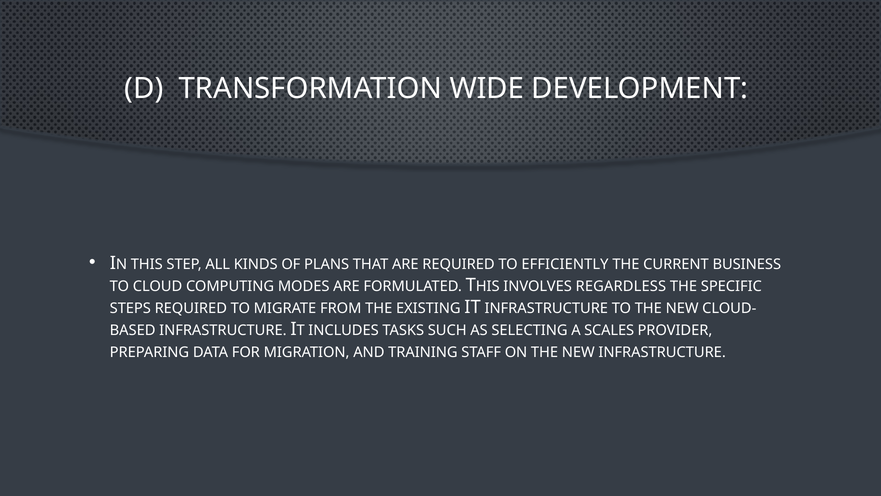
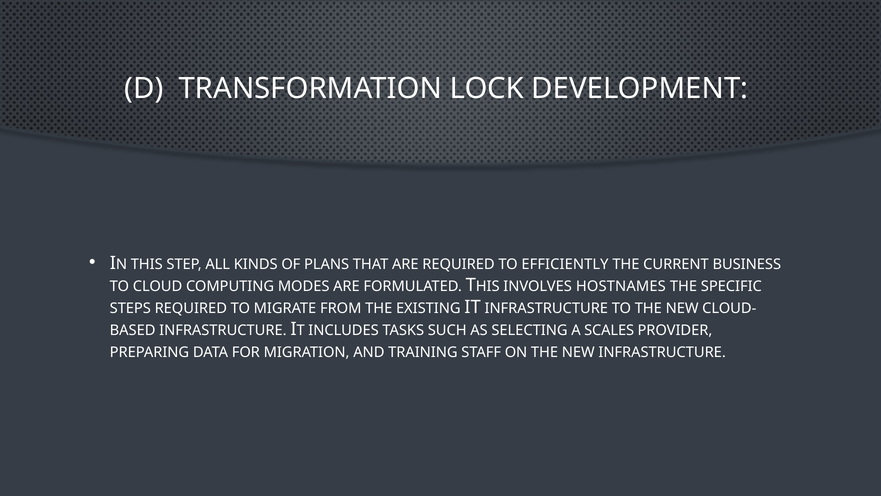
WIDE: WIDE -> LOCK
REGARDLESS: REGARDLESS -> HOSTNAMES
